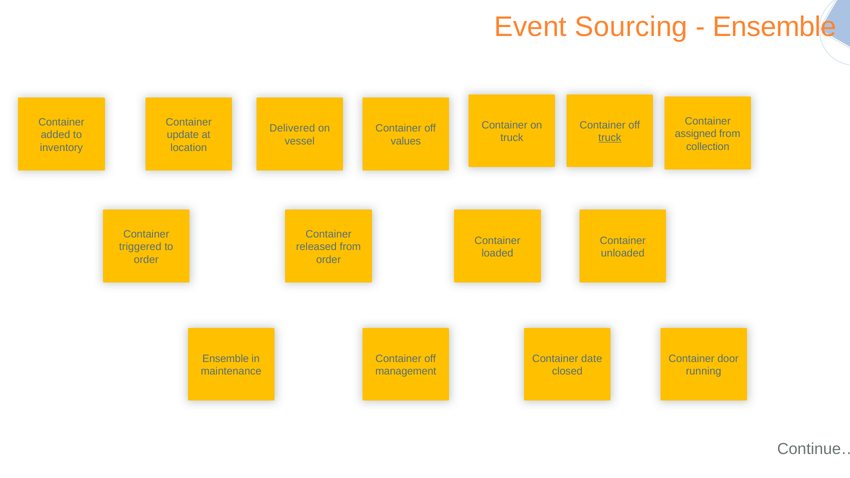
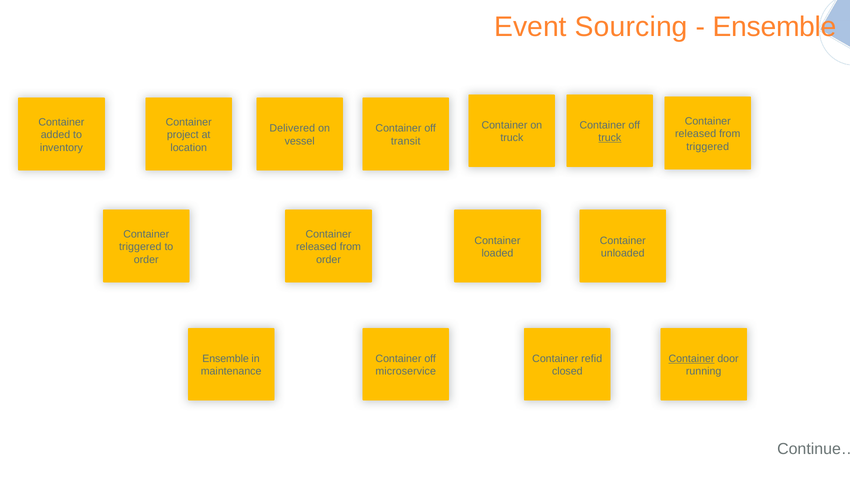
assigned at (696, 134): assigned -> released
update: update -> project
values: values -> transit
collection at (708, 147): collection -> triggered
date: date -> refid
Container at (691, 359) underline: none -> present
management: management -> microservice
